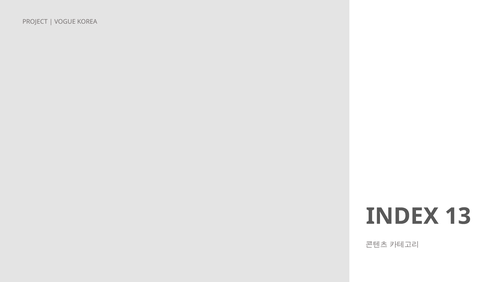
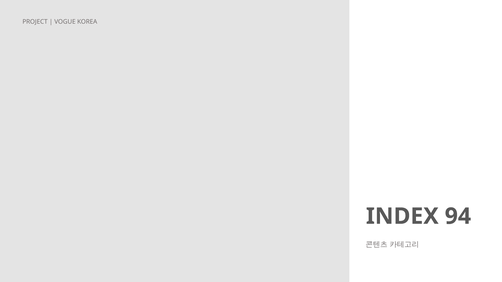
13: 13 -> 94
